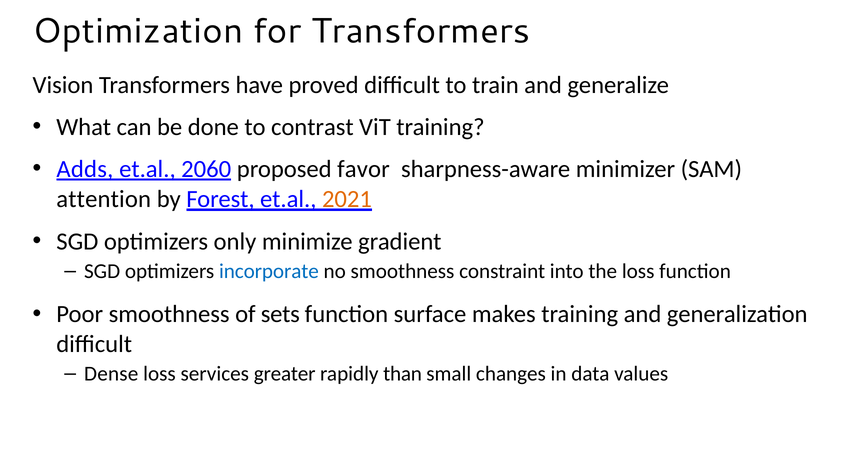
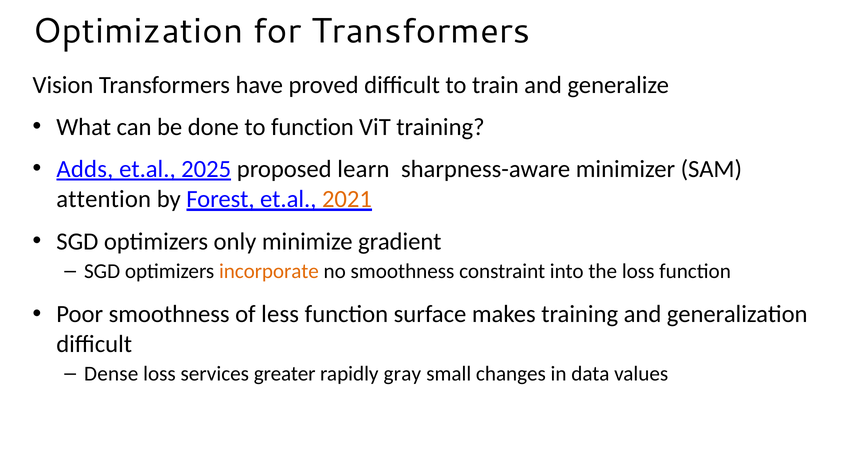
to contrast: contrast -> function
2060: 2060 -> 2025
favor: favor -> learn
incorporate colour: blue -> orange
sets: sets -> less
than: than -> gray
